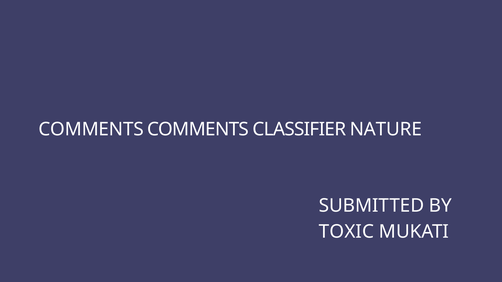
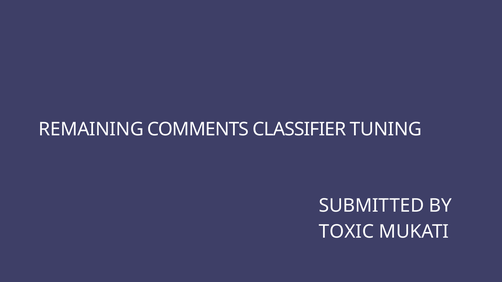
COMMENTS at (91, 129): COMMENTS -> REMAINING
NATURE: NATURE -> TUNING
